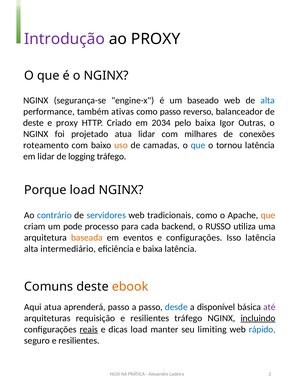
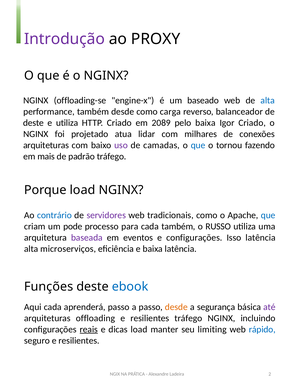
segurança-se: segurança-se -> offloading-se
também ativas: ativas -> desde
como passo: passo -> carga
e proxy: proxy -> utiliza
2034: 2034 -> 2089
Igor Outras: Outras -> Criado
roteamento at (46, 145): roteamento -> arquiteturas
uso colour: orange -> purple
tornou latência: latência -> fazendo
em lidar: lidar -> mais
logging: logging -> padrão
servidores colour: blue -> purple
que at (268, 215) colour: orange -> blue
cada backend: backend -> também
baseada colour: orange -> purple
intermediário: intermediário -> microserviços
Comuns: Comuns -> Funções
ebook colour: orange -> blue
Aqui atua: atua -> cada
desde at (176, 307) colour: blue -> orange
disponível: disponível -> segurança
requisição: requisição -> offloading
incluindo underline: present -> none
